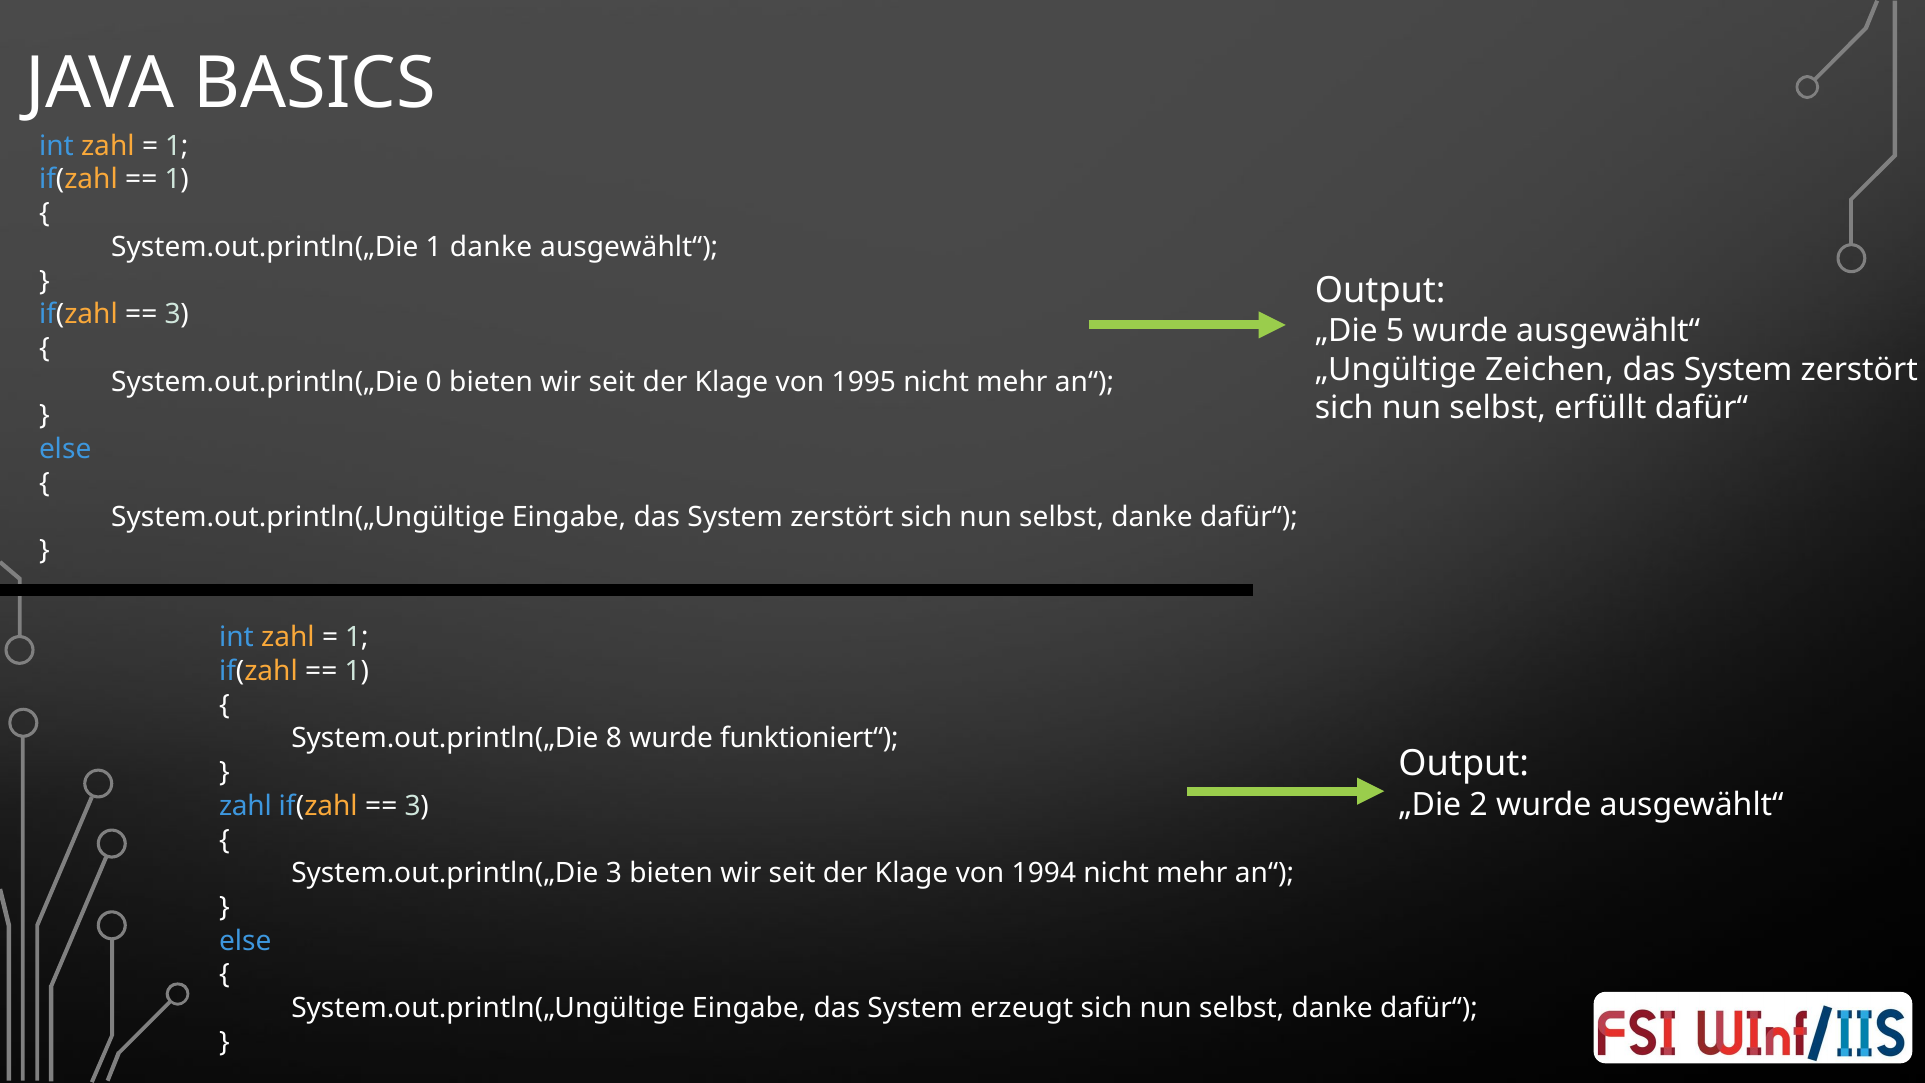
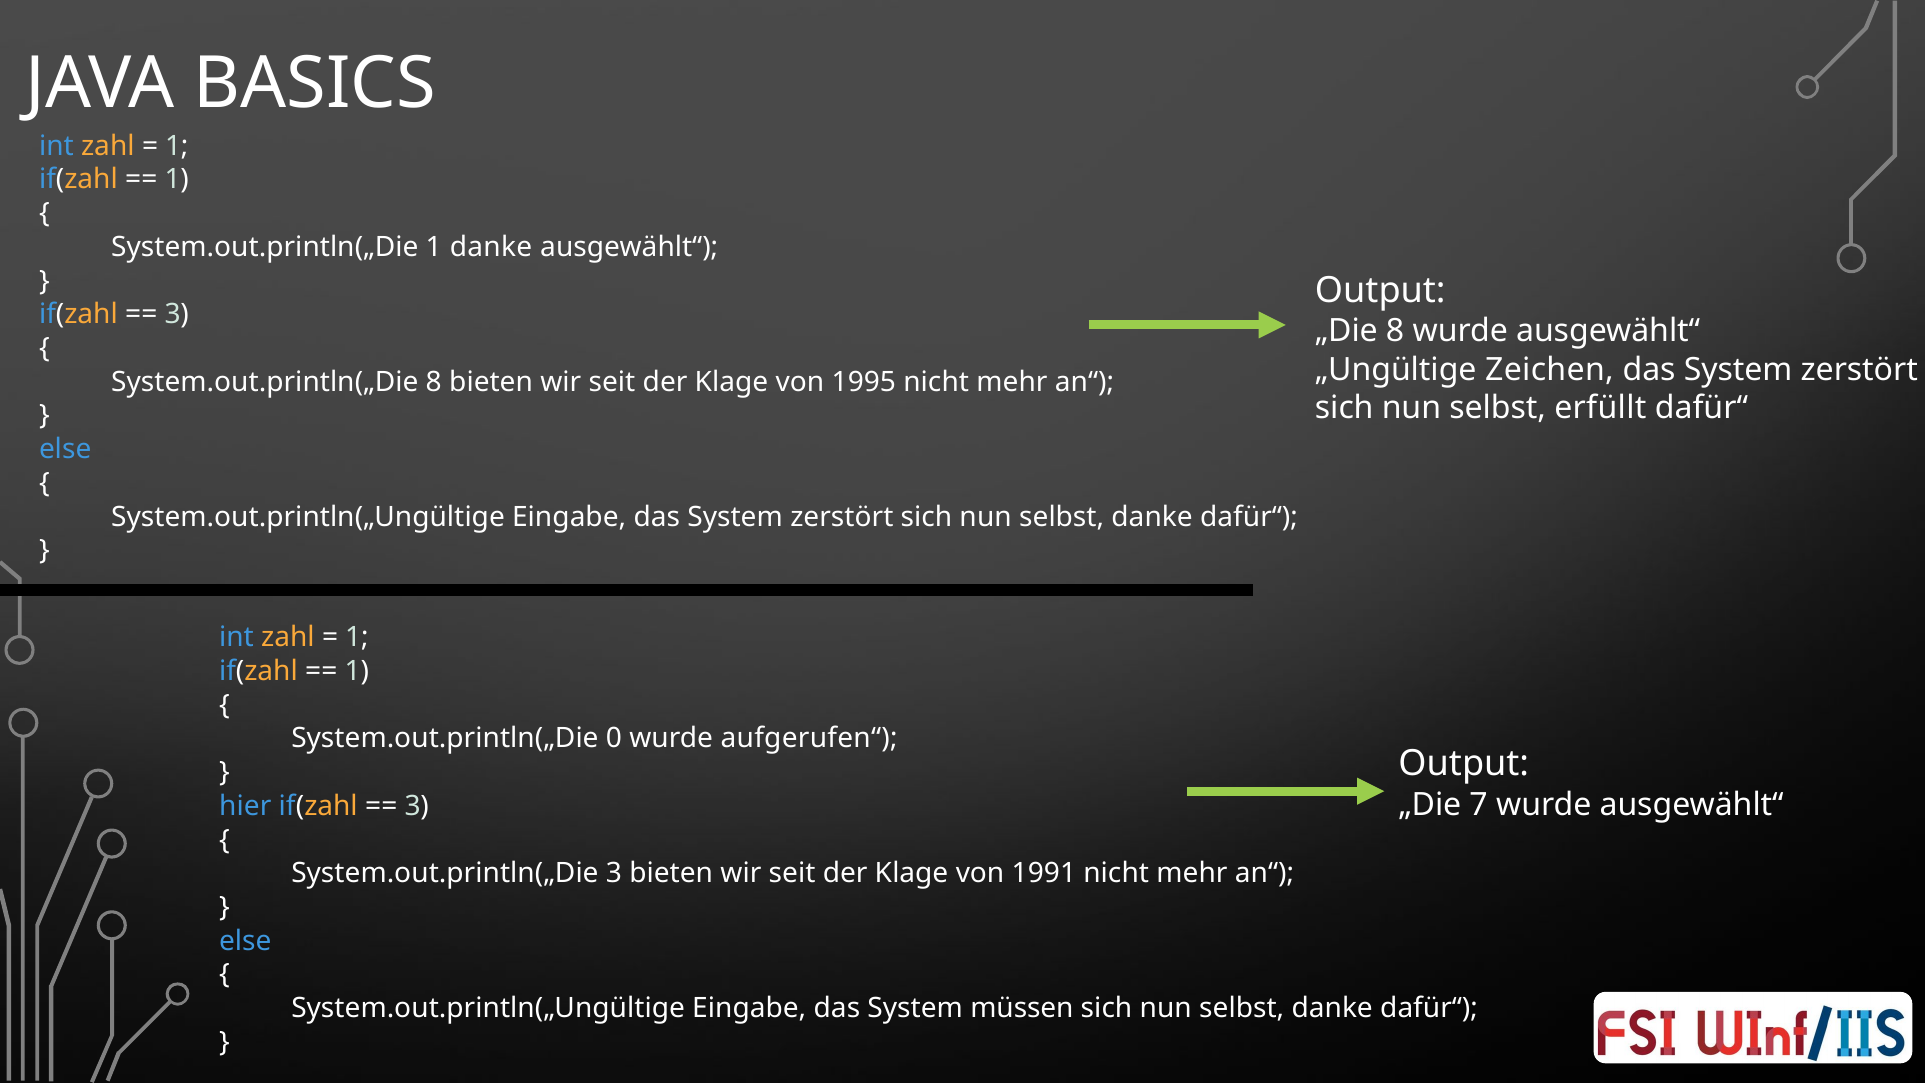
„Die 5: 5 -> 8
System.out.println(„Die 0: 0 -> 8
8: 8 -> 0
funktioniert“: funktioniert“ -> aufgerufen“
2: 2 -> 7
zahl at (245, 806): zahl -> hier
1994: 1994 -> 1991
erzeugt: erzeugt -> müssen
